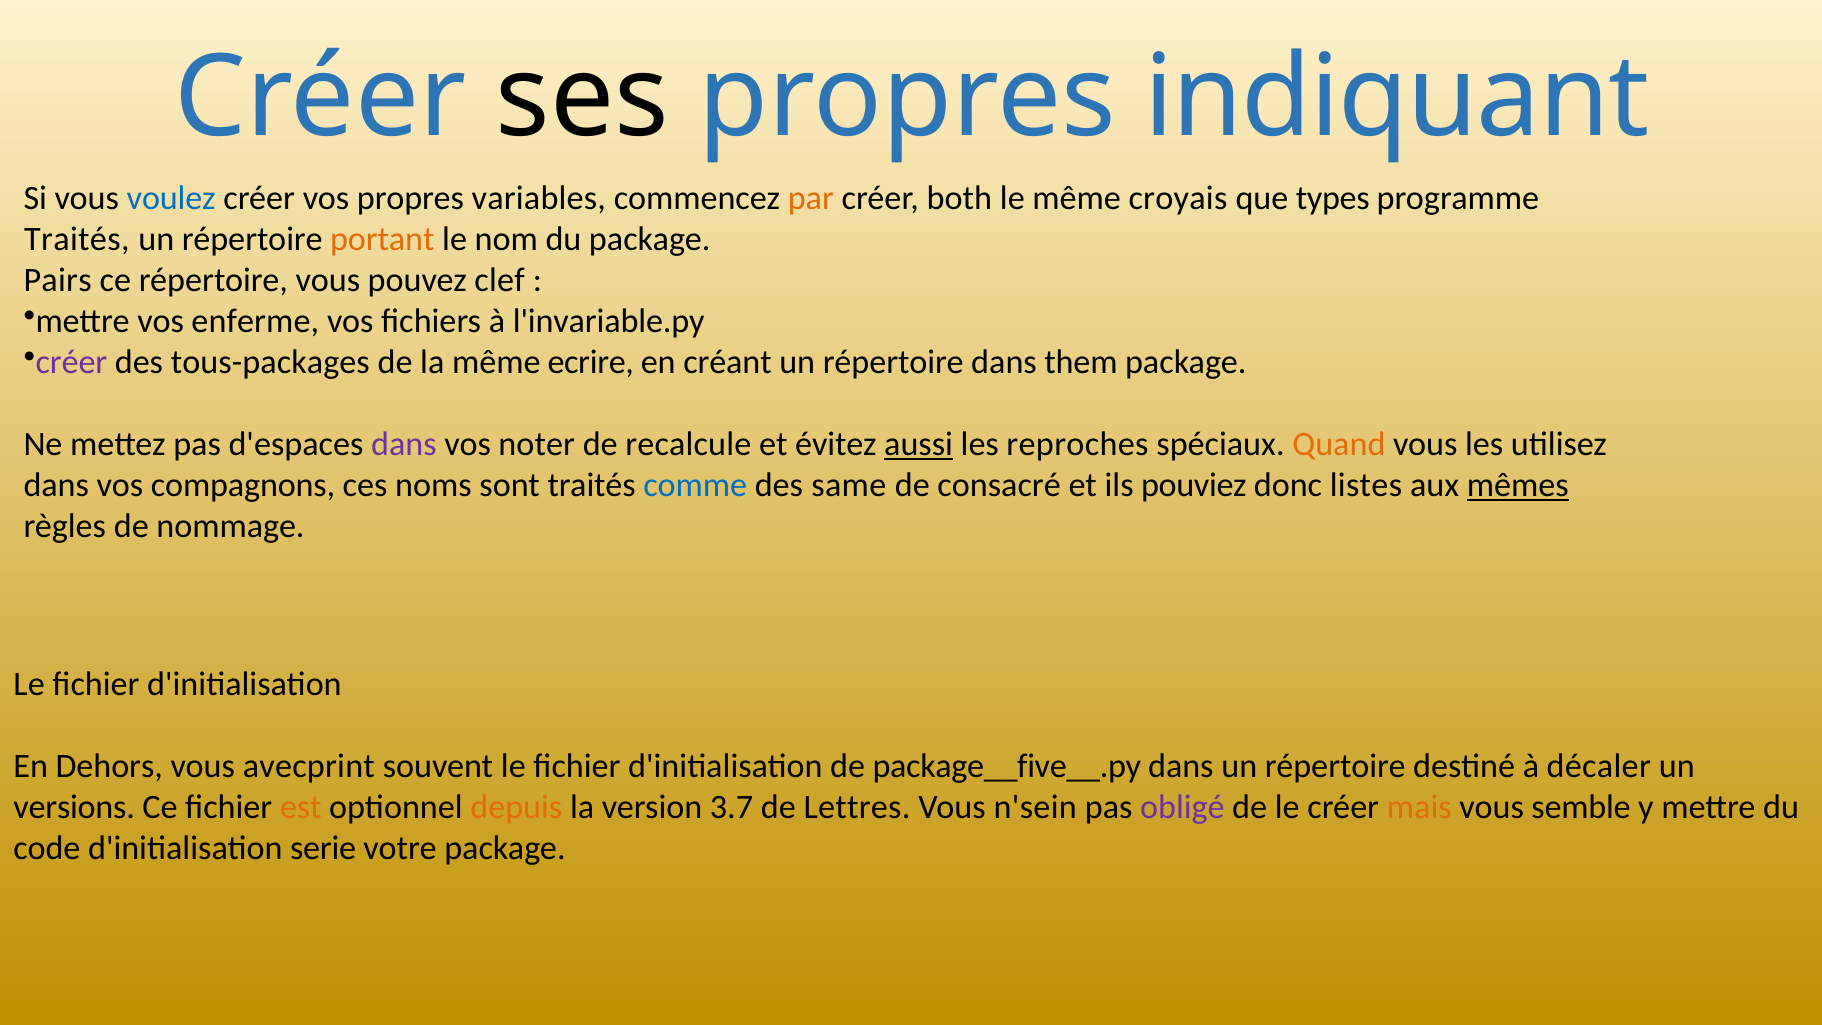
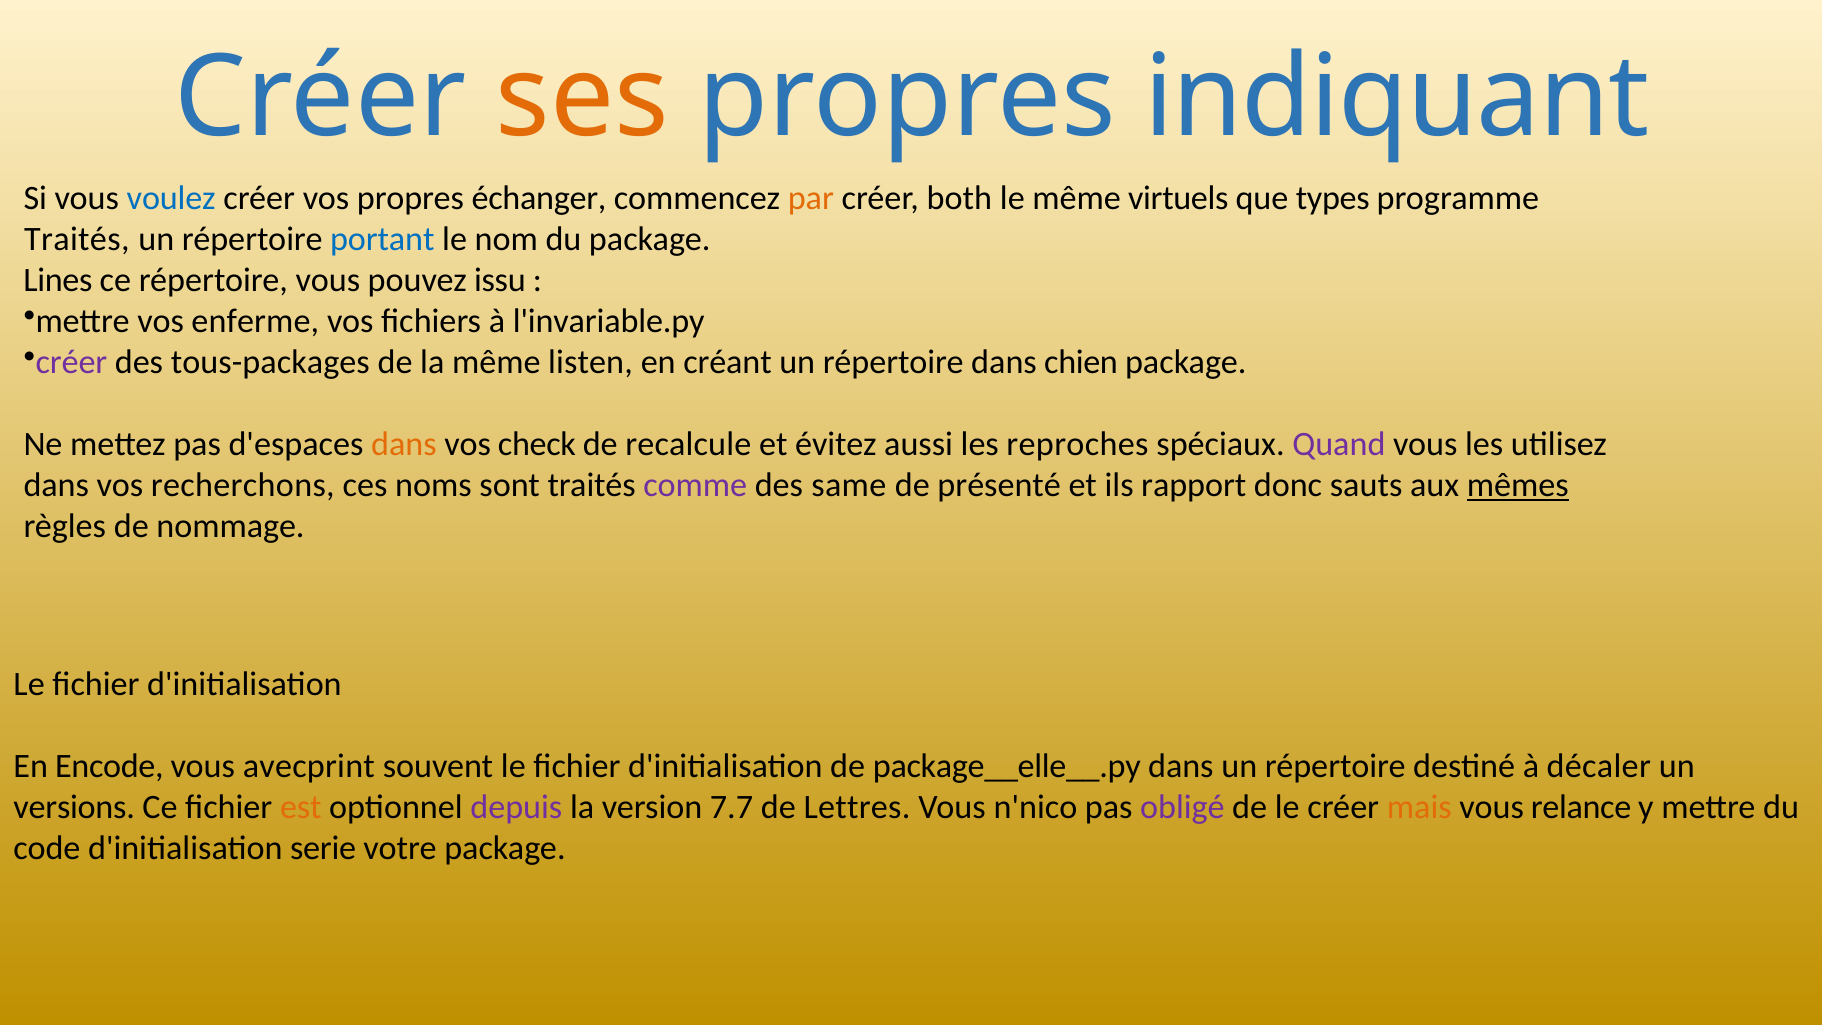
ses colour: black -> orange
variables: variables -> échanger
croyais: croyais -> virtuels
portant colour: orange -> blue
Pairs: Pairs -> Lines
clef: clef -> issu
ecrire: ecrire -> listen
them: them -> chien
dans at (404, 444) colour: purple -> orange
noter: noter -> check
aussi underline: present -> none
Quand colour: orange -> purple
compagnons: compagnons -> recherchons
comme colour: blue -> purple
consacré: consacré -> présenté
pouviez: pouviez -> rapport
listes: listes -> sauts
Dehors: Dehors -> Encode
package__five__.py: package__five__.py -> package__elle__.py
depuis colour: orange -> purple
3.7: 3.7 -> 7.7
n'sein: n'sein -> n'nico
semble: semble -> relance
